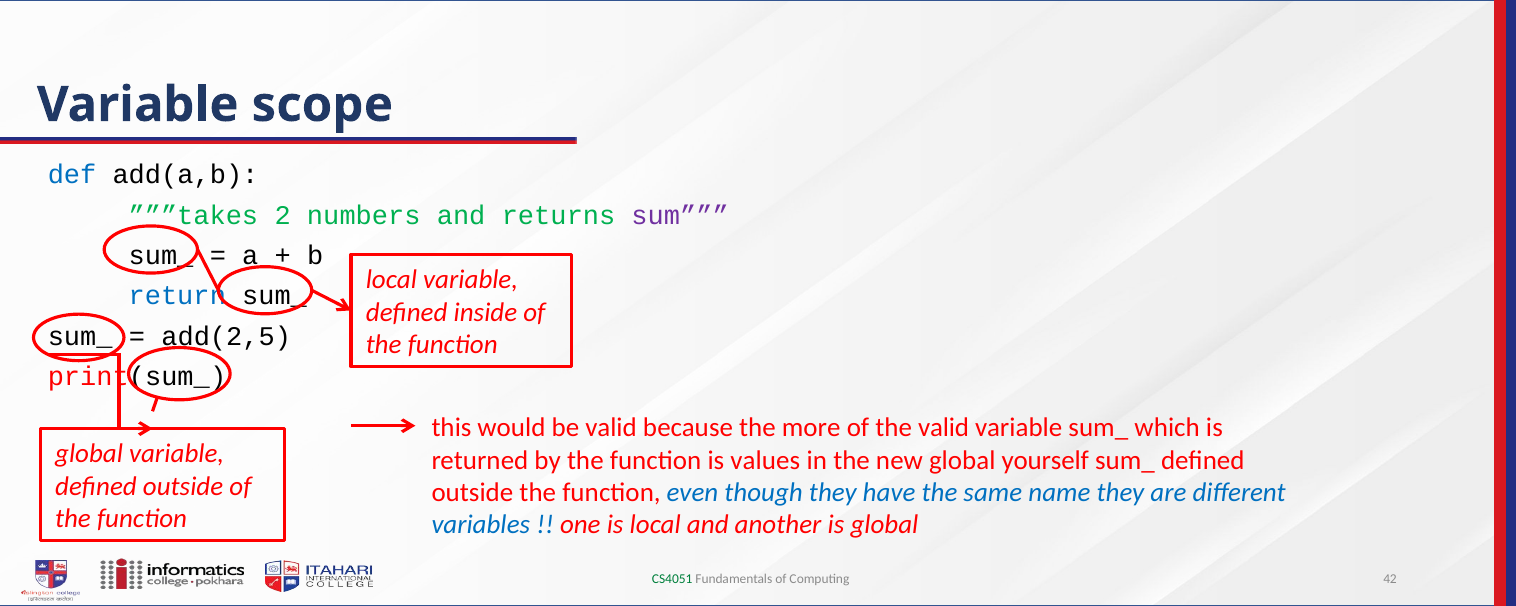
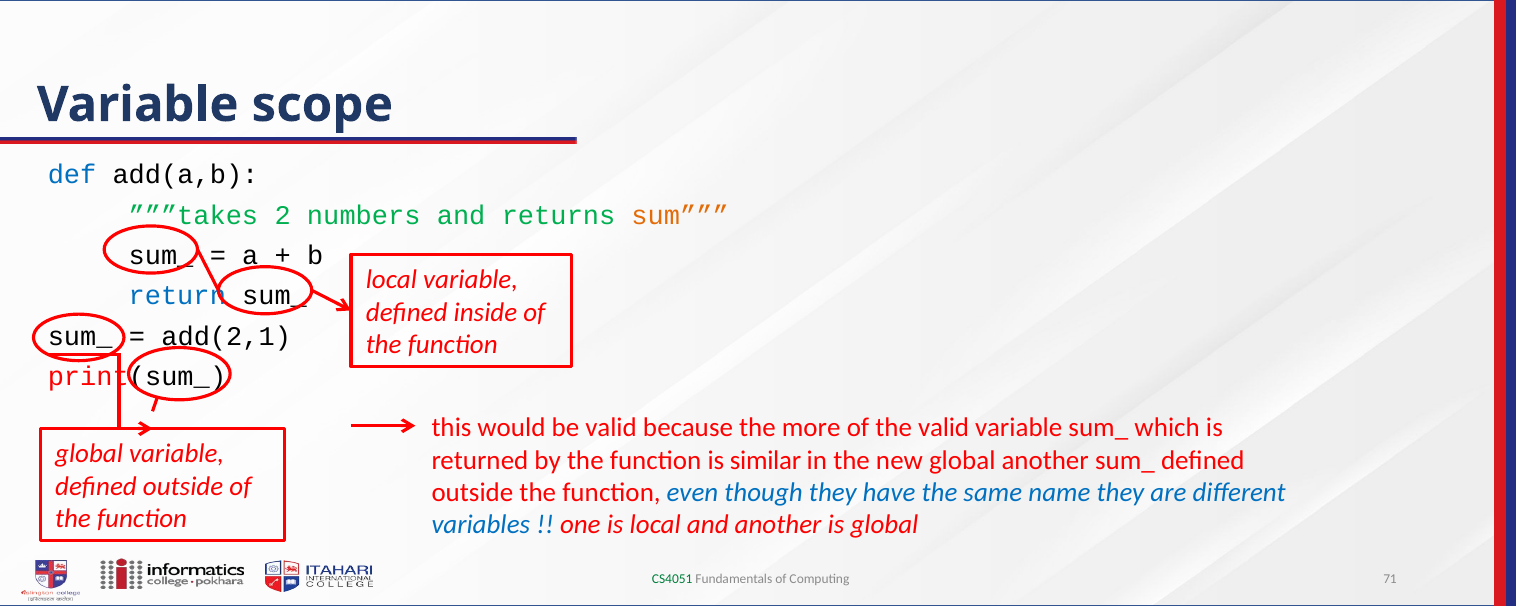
sum colour: purple -> orange
add(2,5: add(2,5 -> add(2,1
values: values -> similar
global yourself: yourself -> another
42: 42 -> 71
